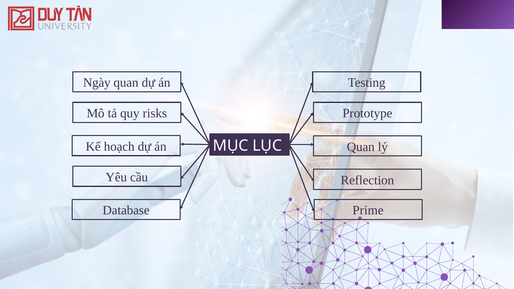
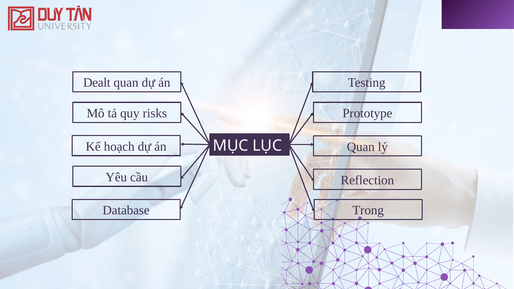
Ngày: Ngày -> Dealt
Prime: Prime -> Trong
